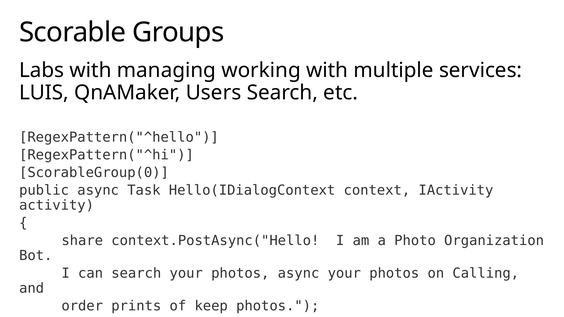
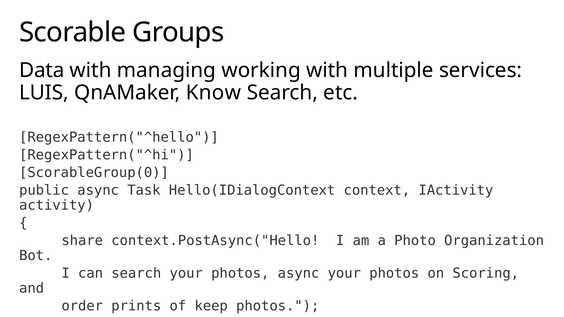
Labs: Labs -> Data
Users: Users -> Know
Calling: Calling -> Scoring
